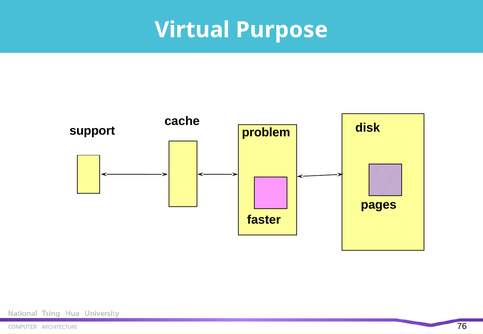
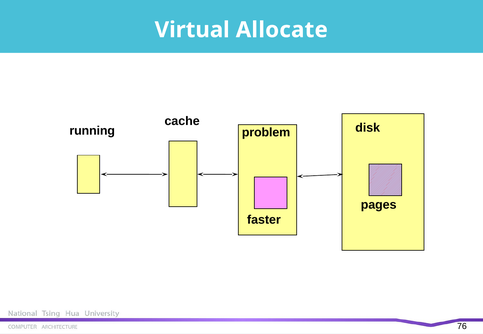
Purpose: Purpose -> Allocate
support: support -> running
